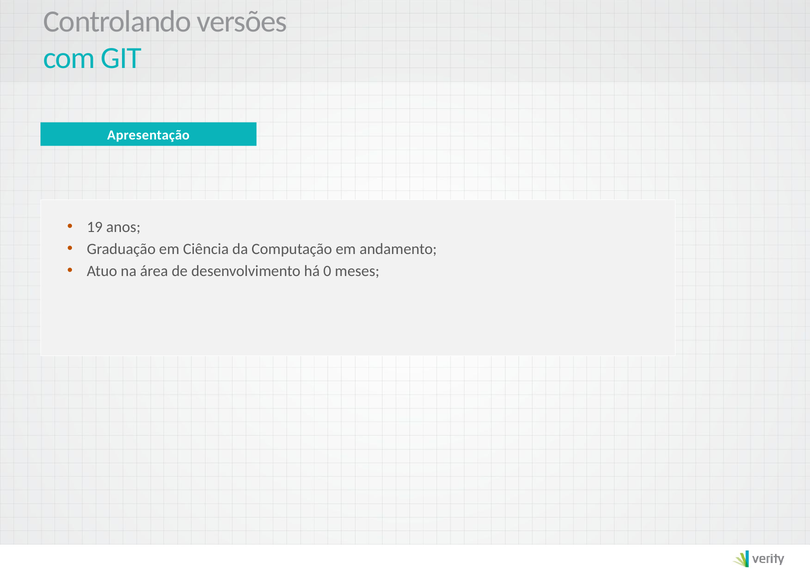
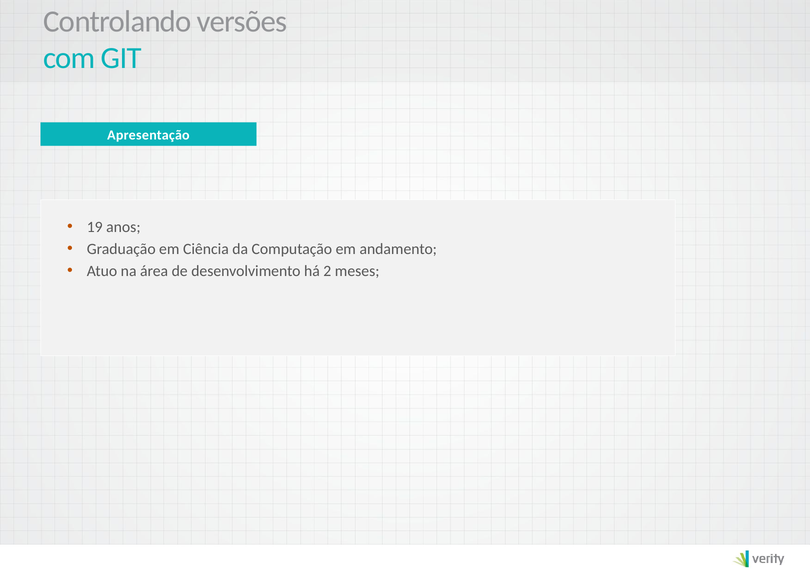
0: 0 -> 2
